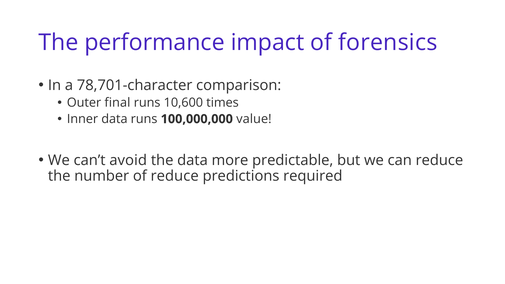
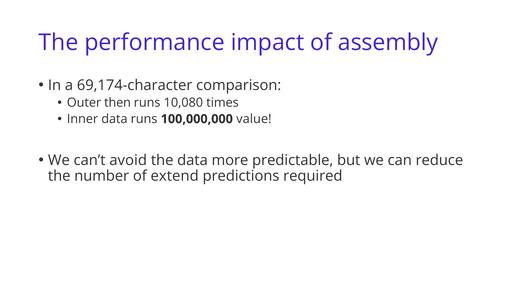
forensics: forensics -> assembly
78,701-character: 78,701-character -> 69,174-character
final: final -> then
10,600: 10,600 -> 10,080
of reduce: reduce -> extend
